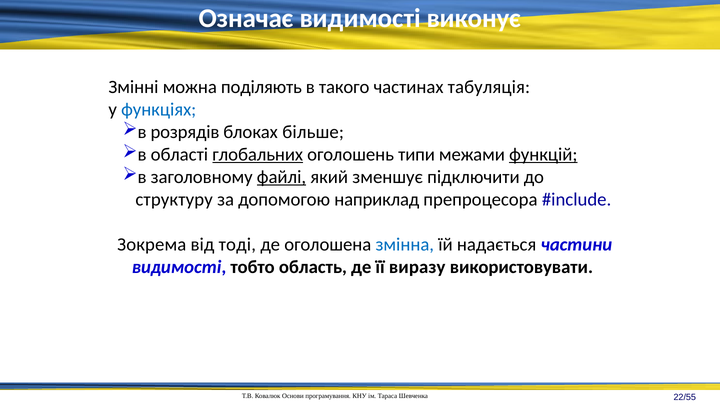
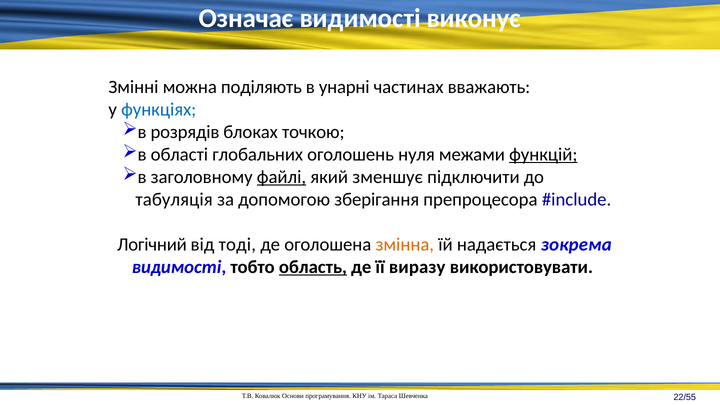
такого: такого -> унарні
табуляція: табуляція -> вважають
більше: більше -> точкою
глобальних underline: present -> none
типи: типи -> нуля
структуру: структуру -> табуляція
наприклад: наприклад -> зберігання
Зокрема: Зокрема -> Логічний
змінна colour: blue -> orange
частини: частини -> зокрема
область underline: none -> present
